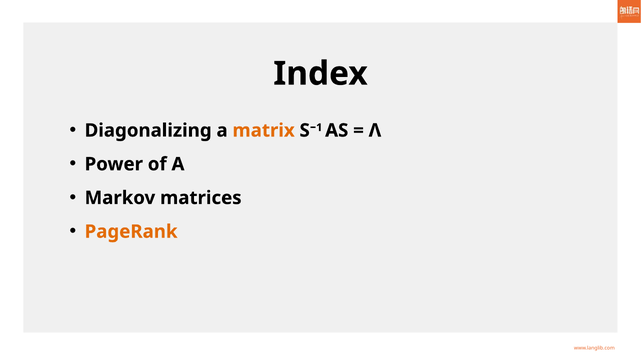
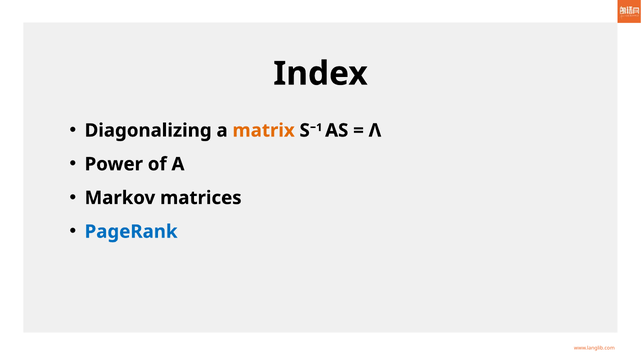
PageRank colour: orange -> blue
